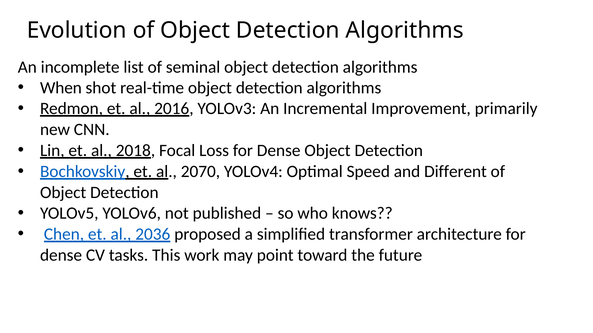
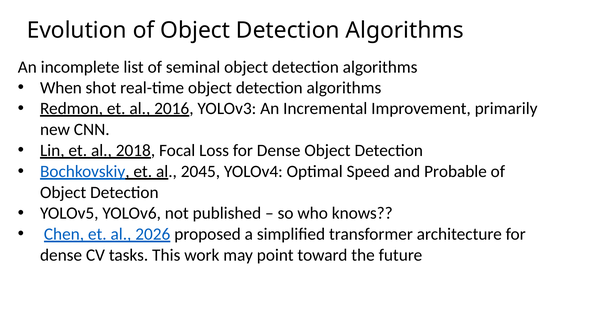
2070: 2070 -> 2045
Different: Different -> Probable
2036: 2036 -> 2026
